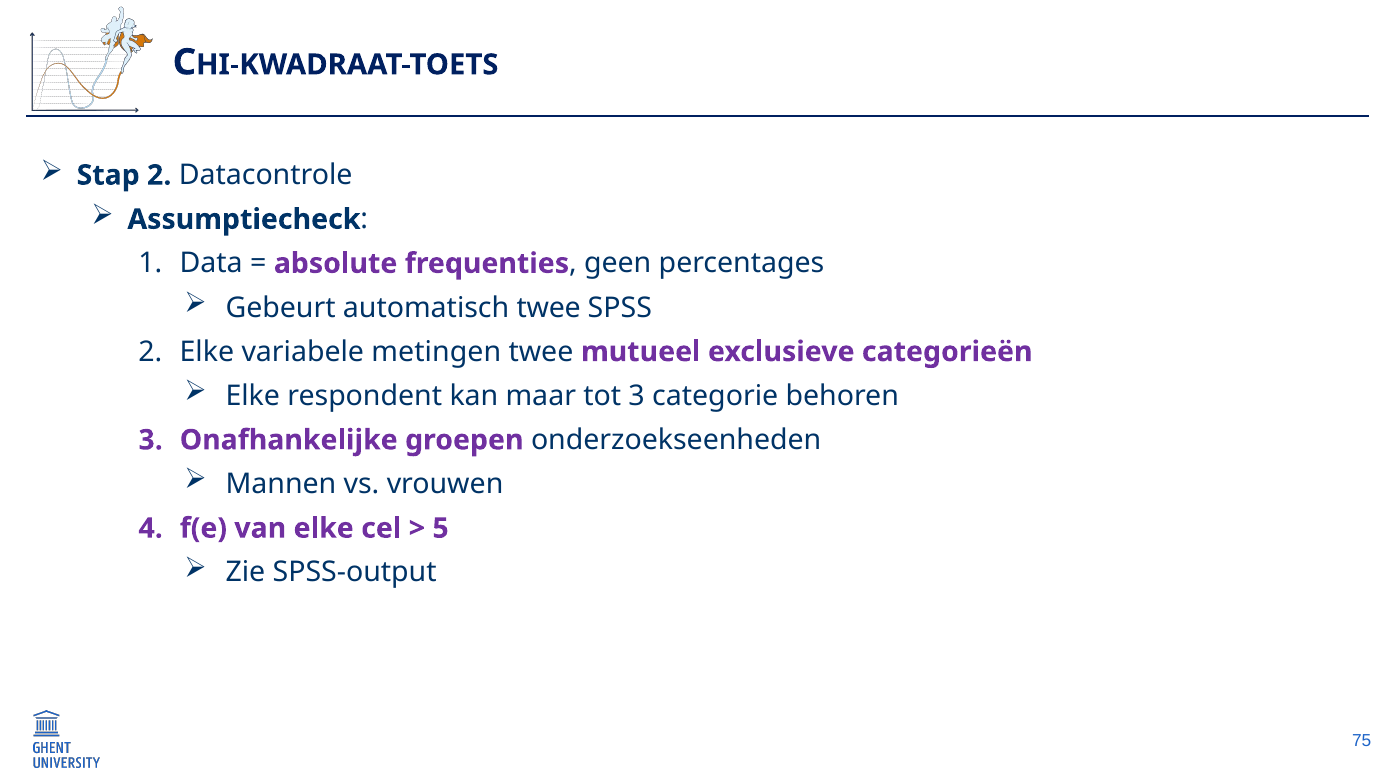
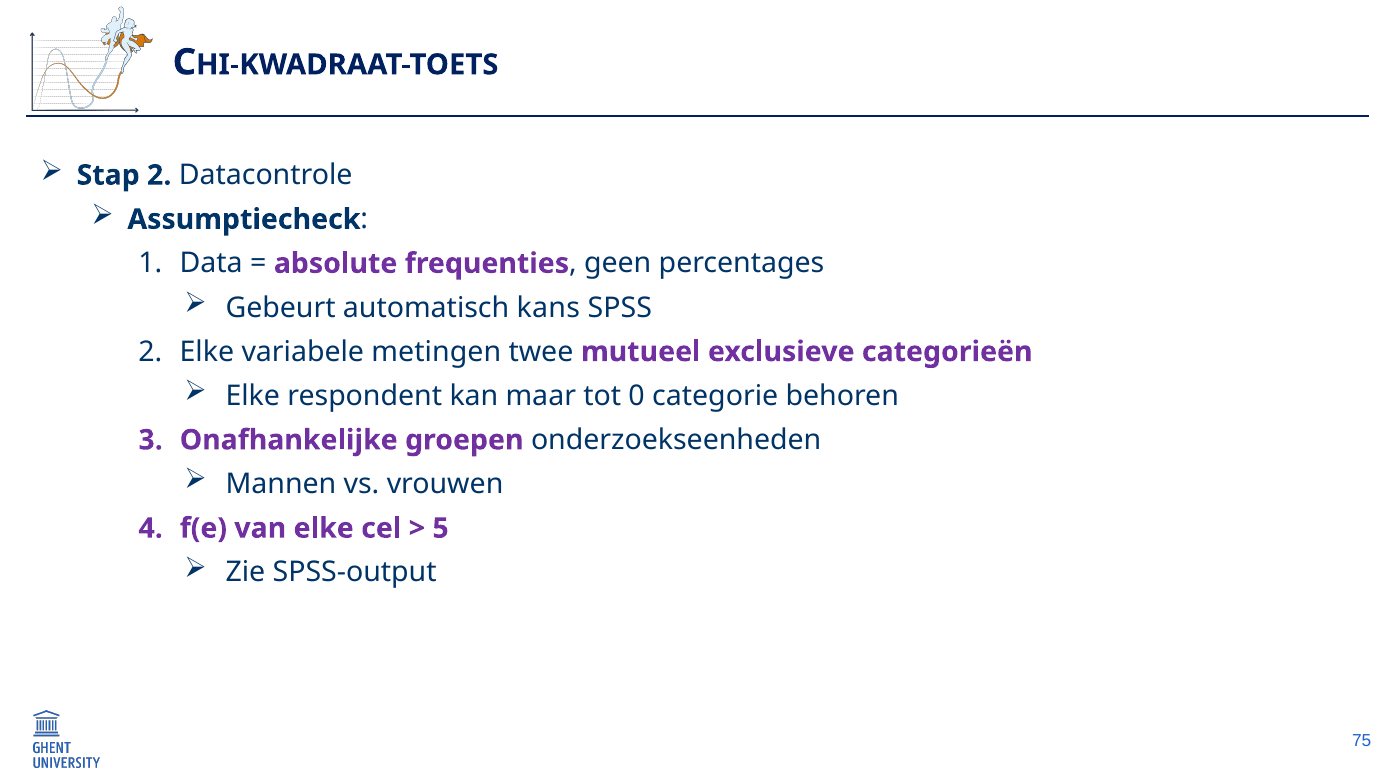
automatisch twee: twee -> kans
tot 3: 3 -> 0
